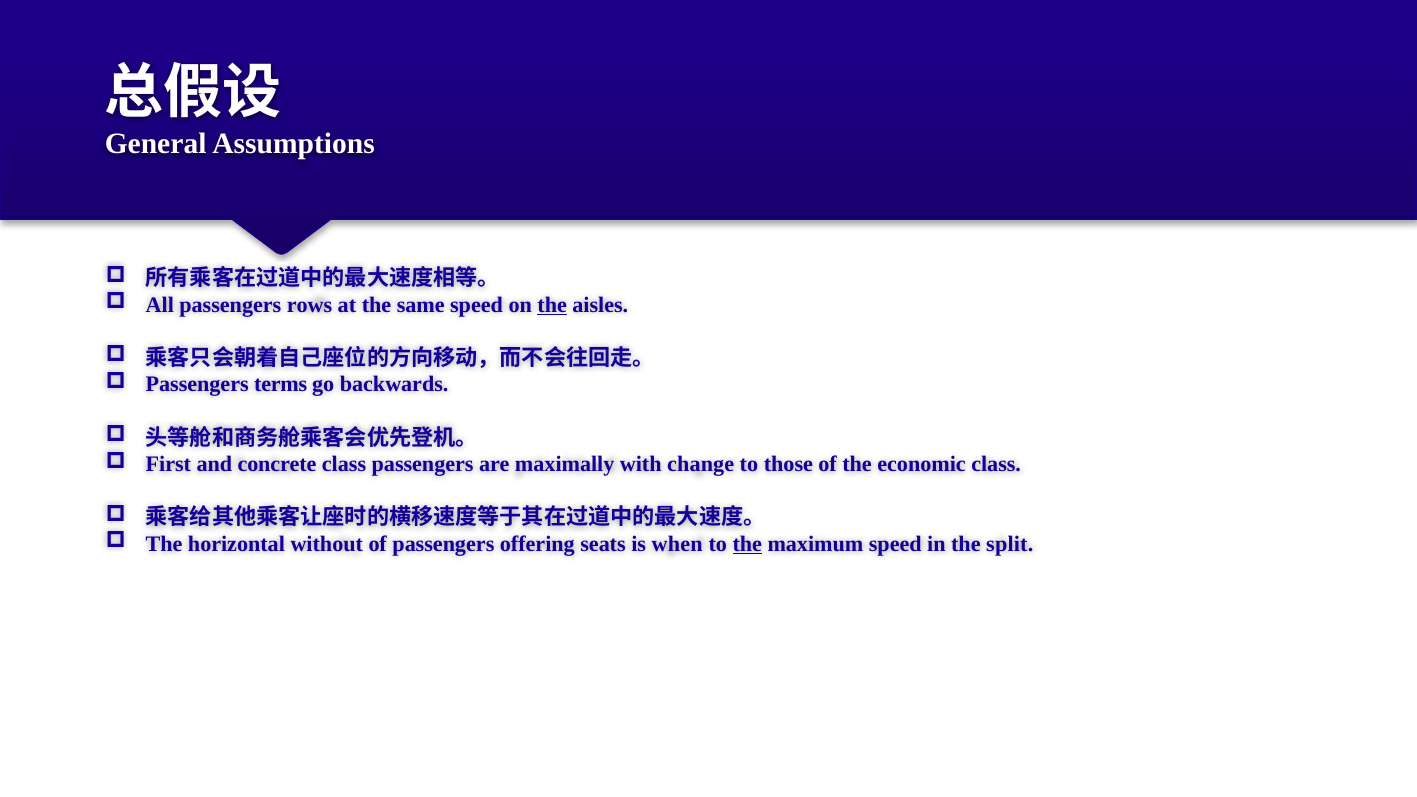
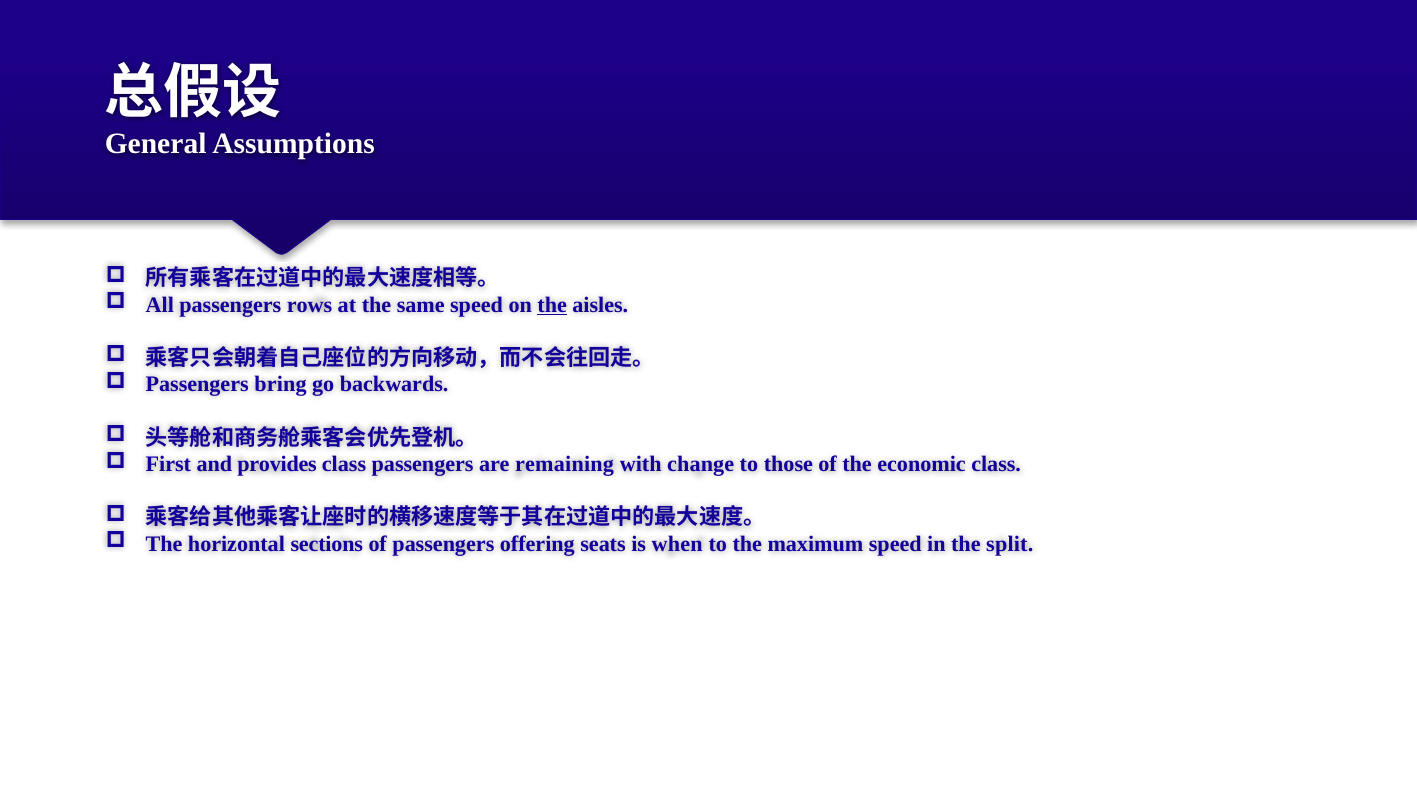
terms: terms -> bring
concrete: concrete -> provides
maximally: maximally -> remaining
without: without -> sections
the at (747, 544) underline: present -> none
